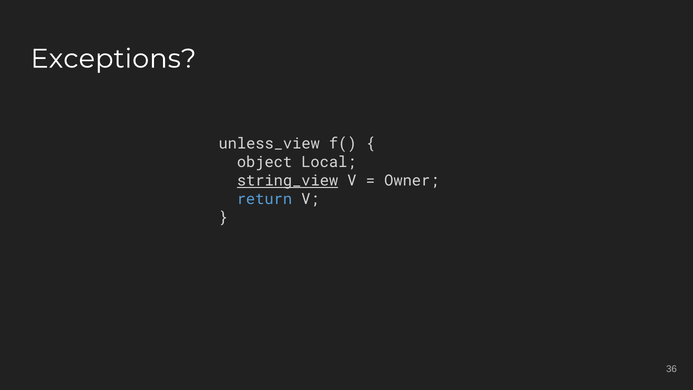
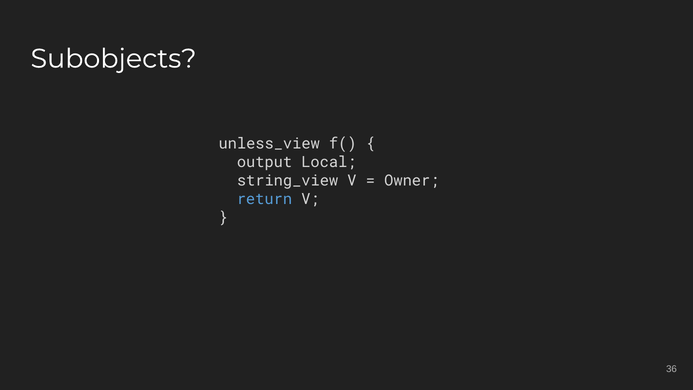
Exceptions: Exceptions -> Subobjects
object: object -> output
string_view underline: present -> none
